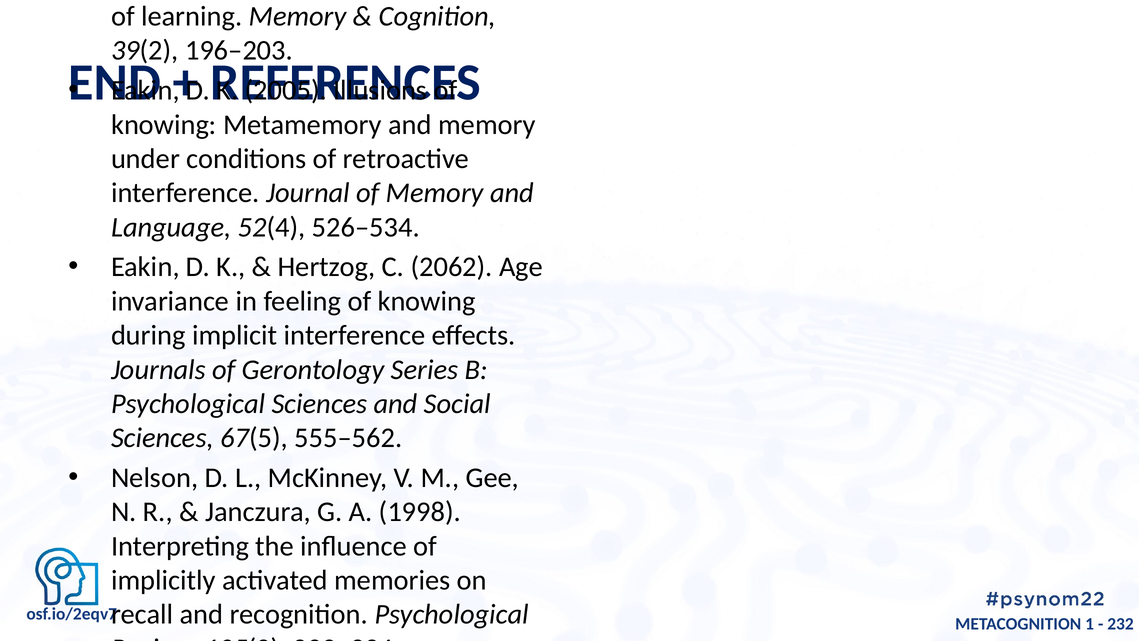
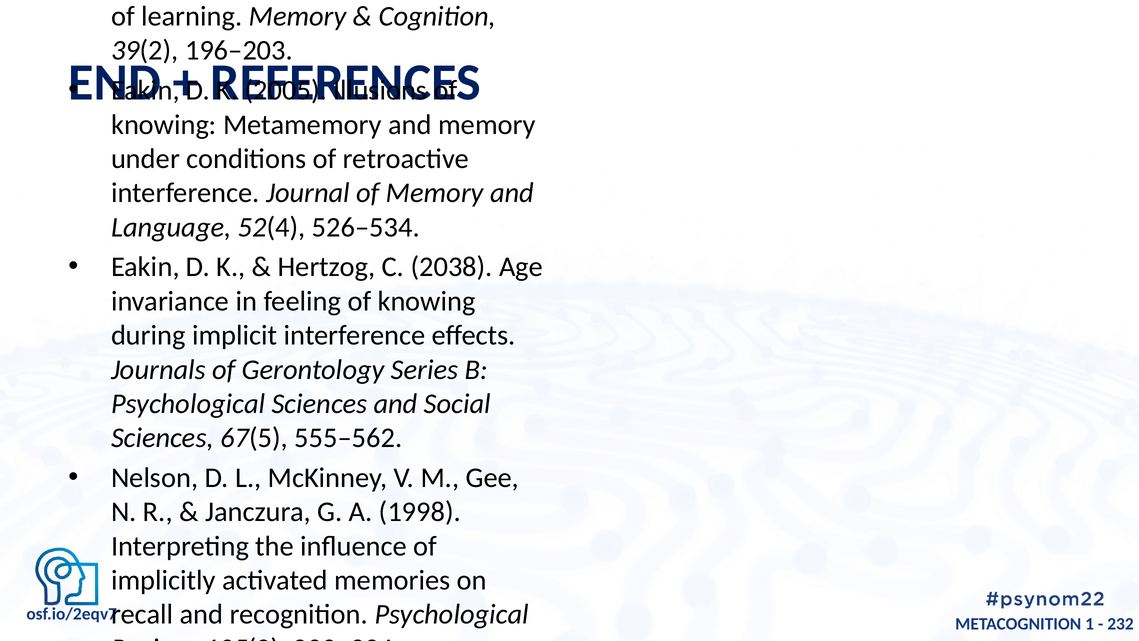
2062: 2062 -> 2038
